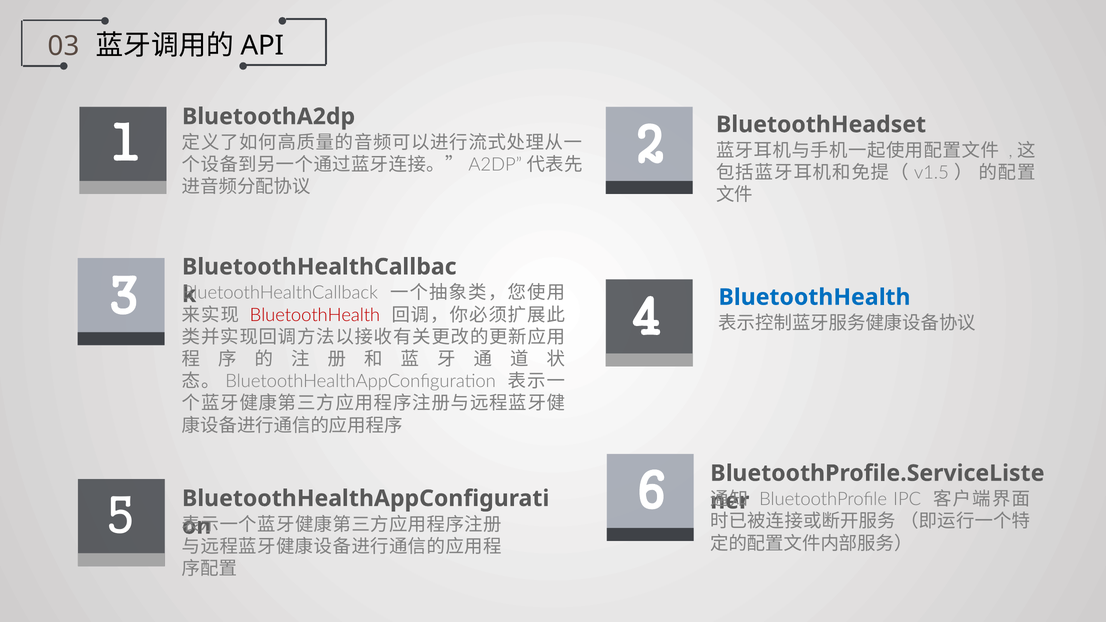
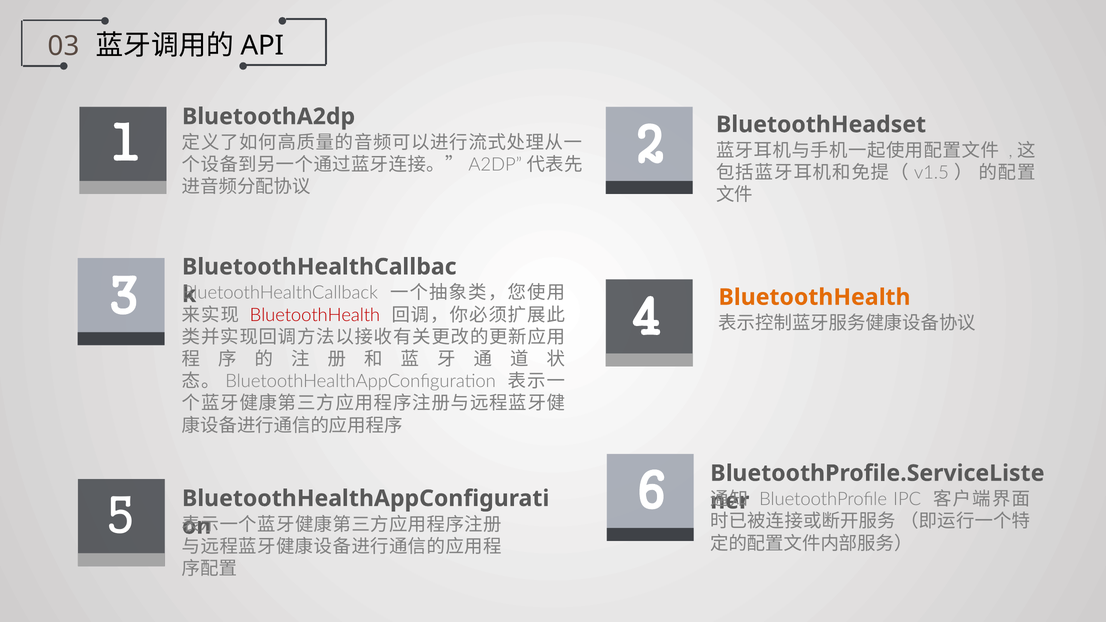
BluetoothHealth at (814, 297) colour: blue -> orange
